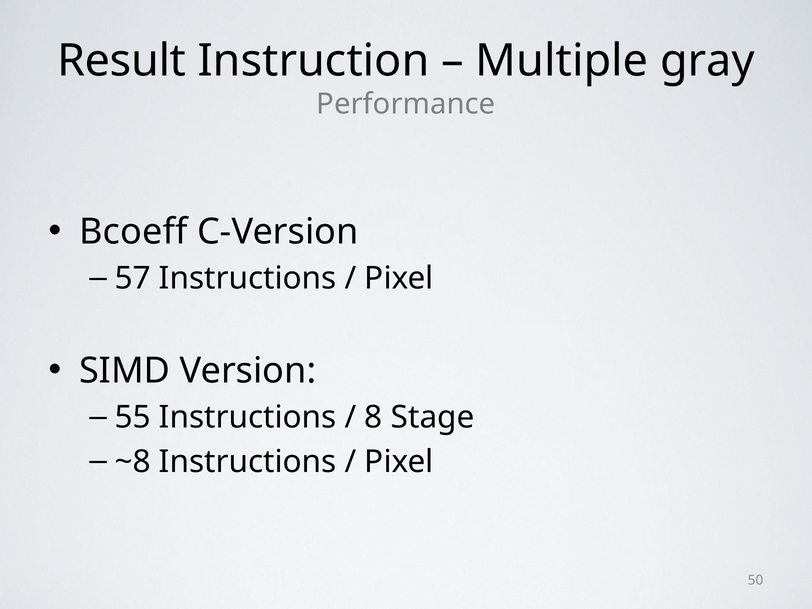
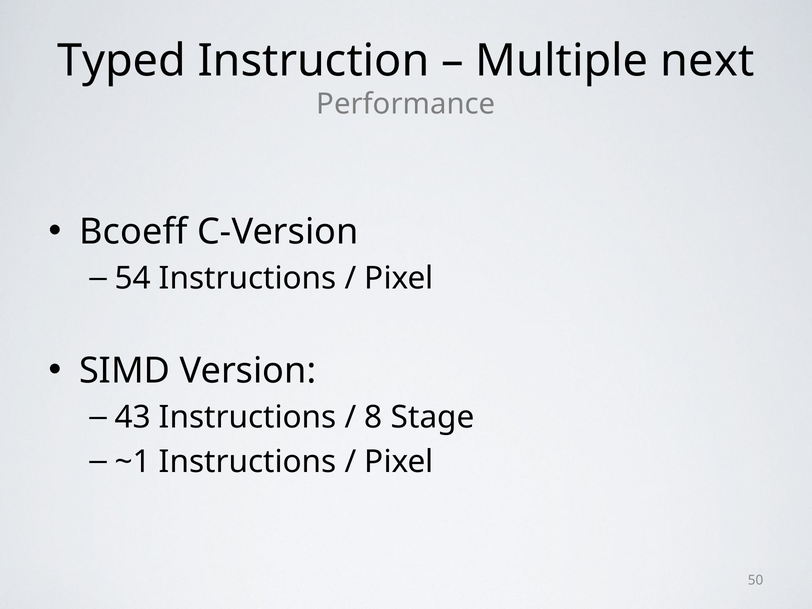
Result: Result -> Typed
gray: gray -> next
57: 57 -> 54
55: 55 -> 43
~8: ~8 -> ~1
